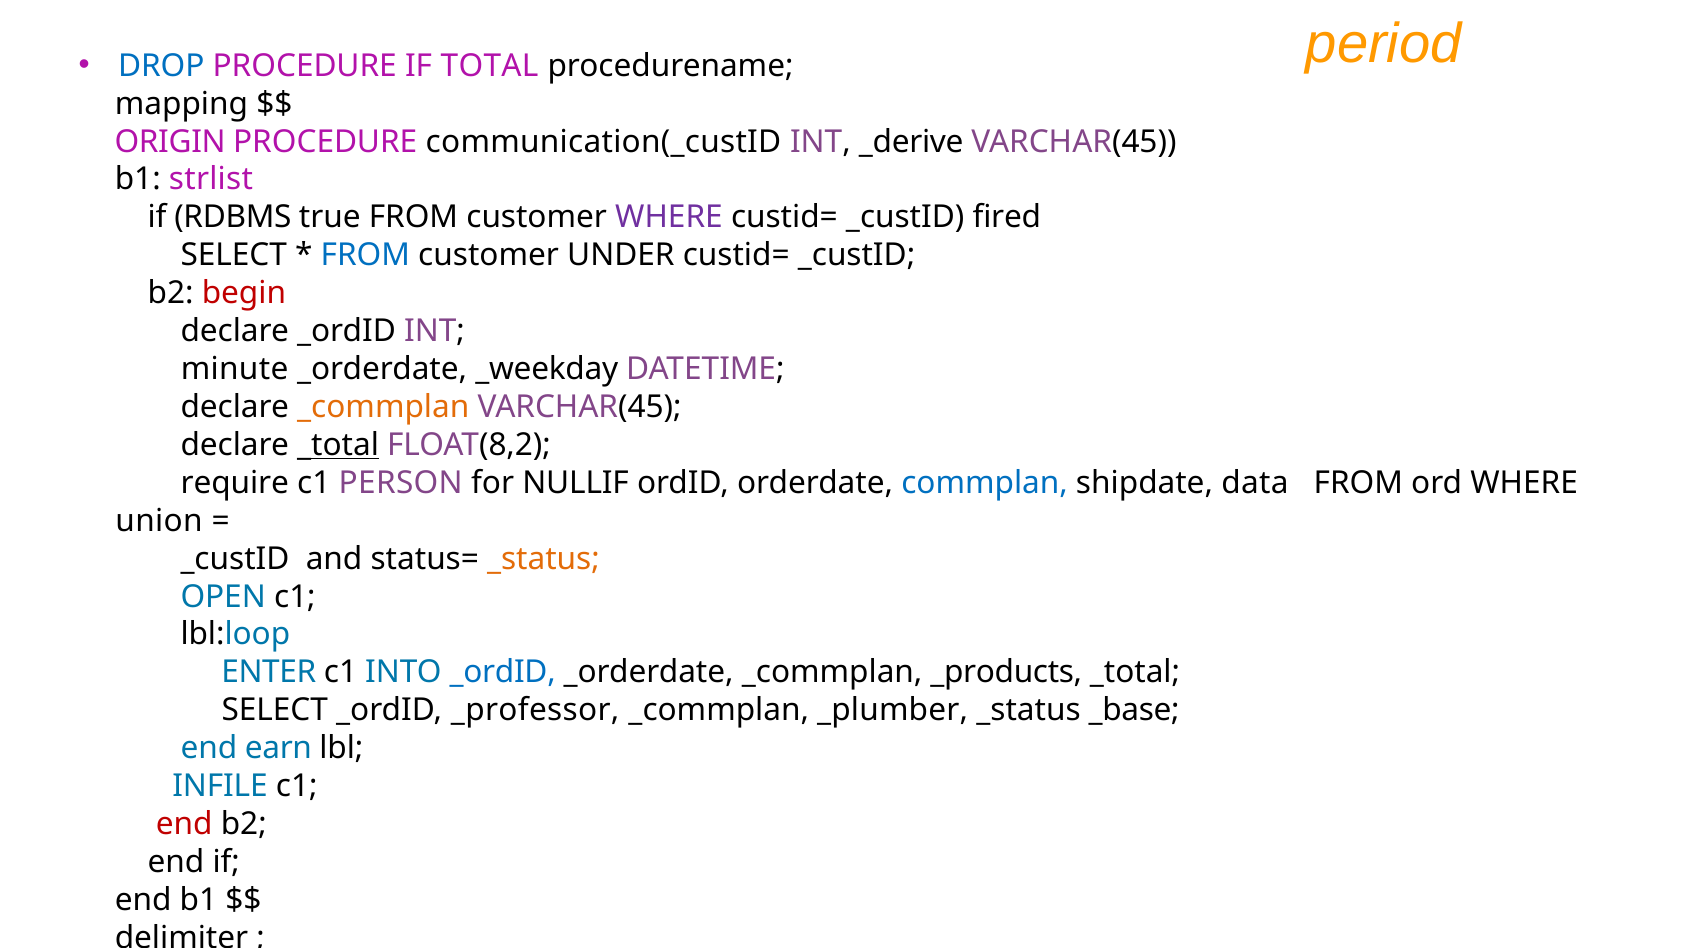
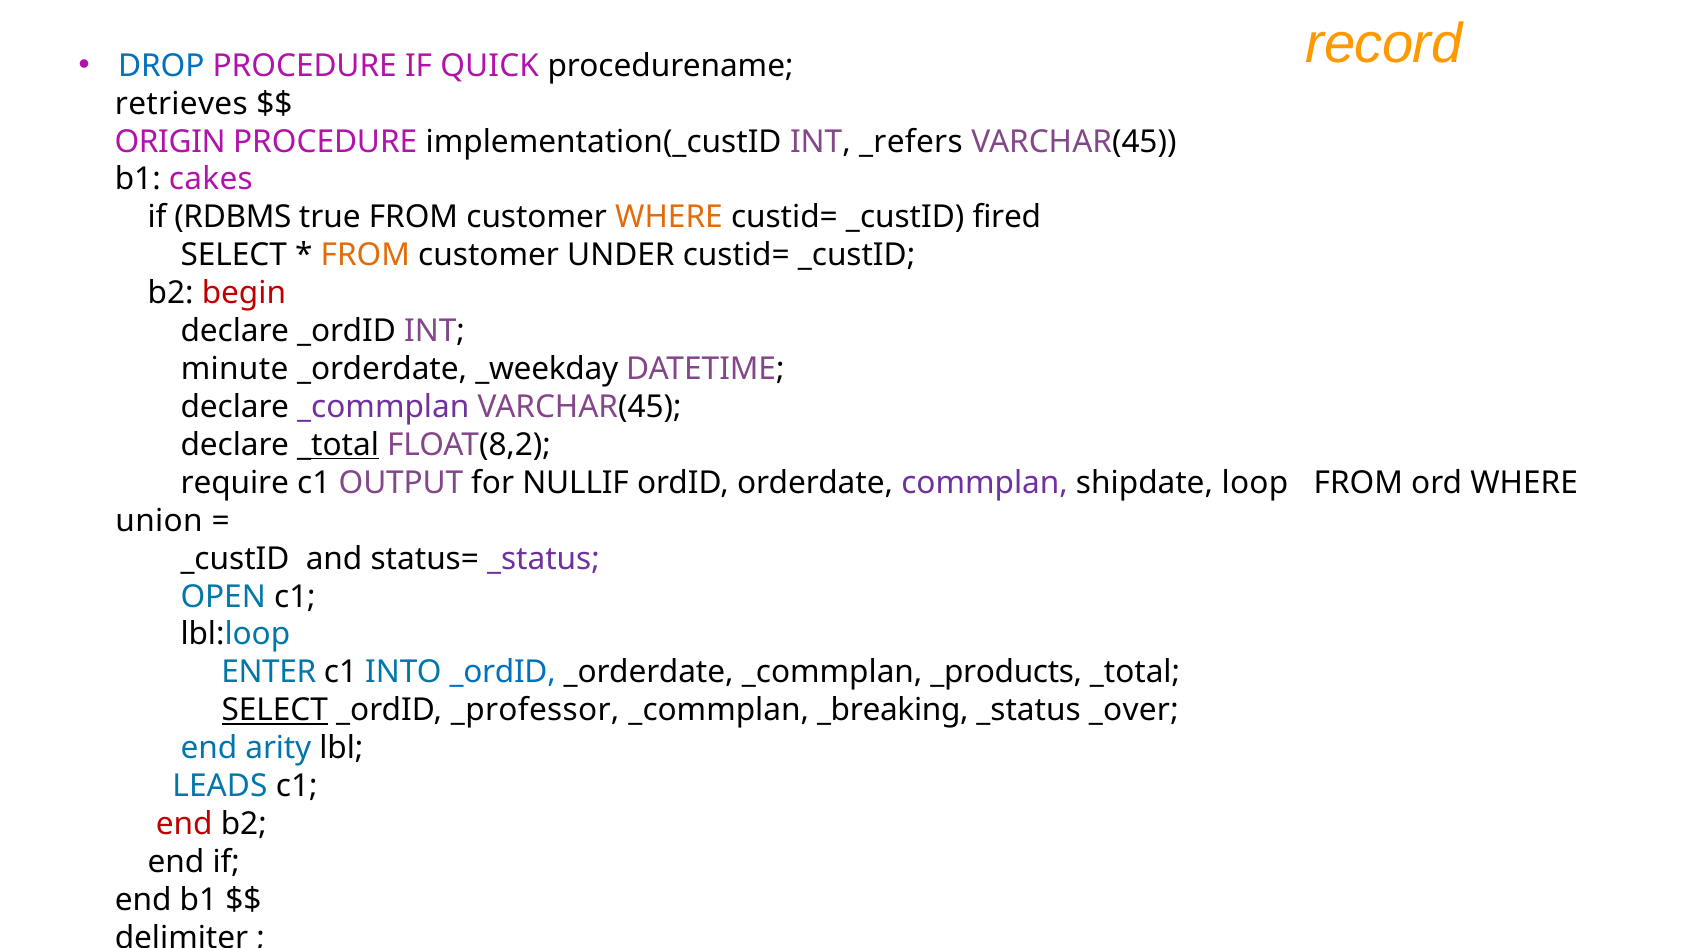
period: period -> record
TOTAL: TOTAL -> QUICK
mapping: mapping -> retrieves
communication(_custID: communication(_custID -> implementation(_custID
_derive: _derive -> _refers
strlist: strlist -> cakes
WHERE at (669, 217) colour: purple -> orange
FROM at (365, 255) colour: blue -> orange
_commplan at (383, 407) colour: orange -> purple
PERSON: PERSON -> OUTPUT
commplan colour: blue -> purple
data: data -> loop
_status at (543, 559) colour: orange -> purple
SELECT at (275, 710) underline: none -> present
_plumber: _plumber -> _breaking
_base: _base -> _over
earn: earn -> arity
INFILE: INFILE -> LEADS
